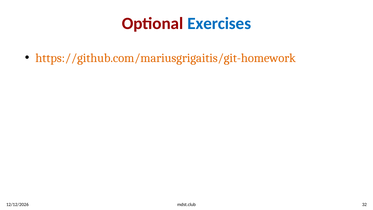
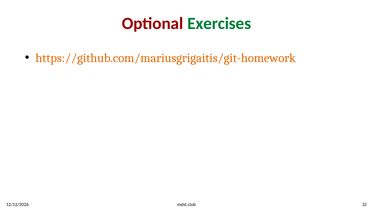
Exercises colour: blue -> green
